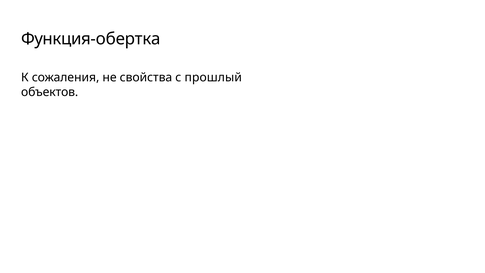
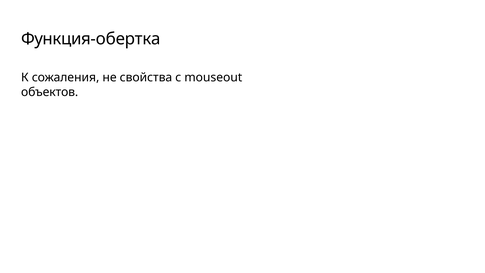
прошлый: прошлый -> mouseout
